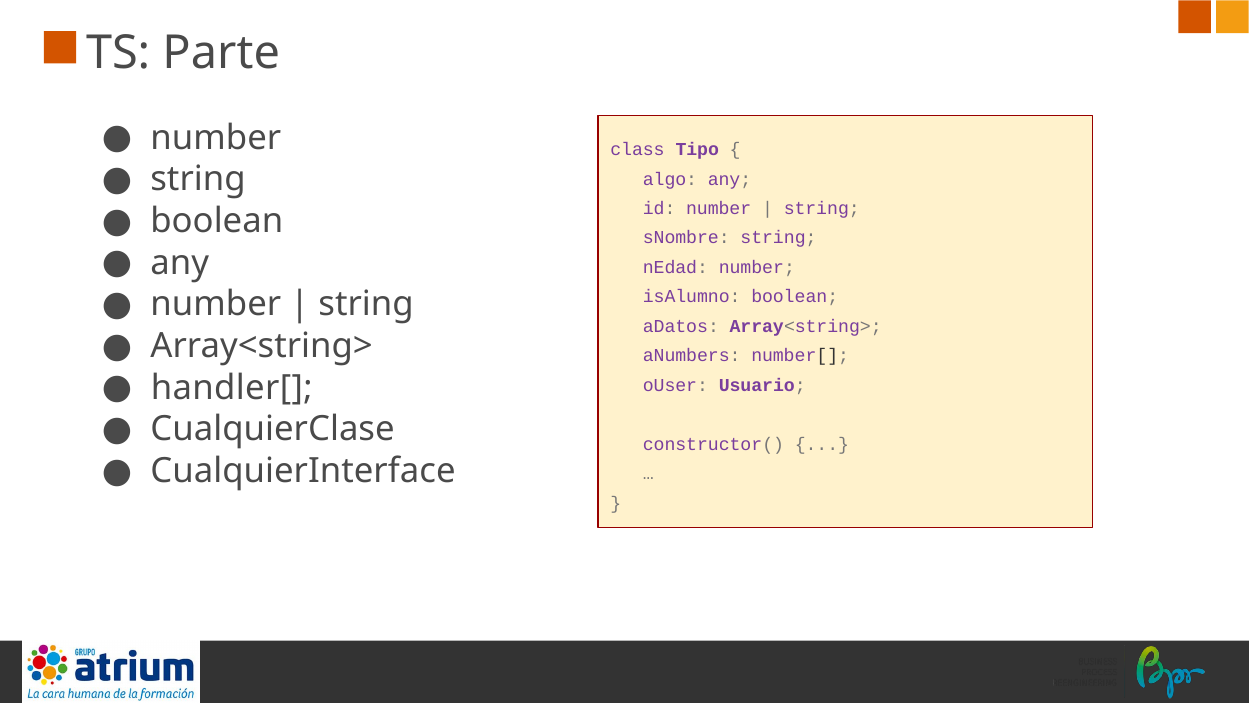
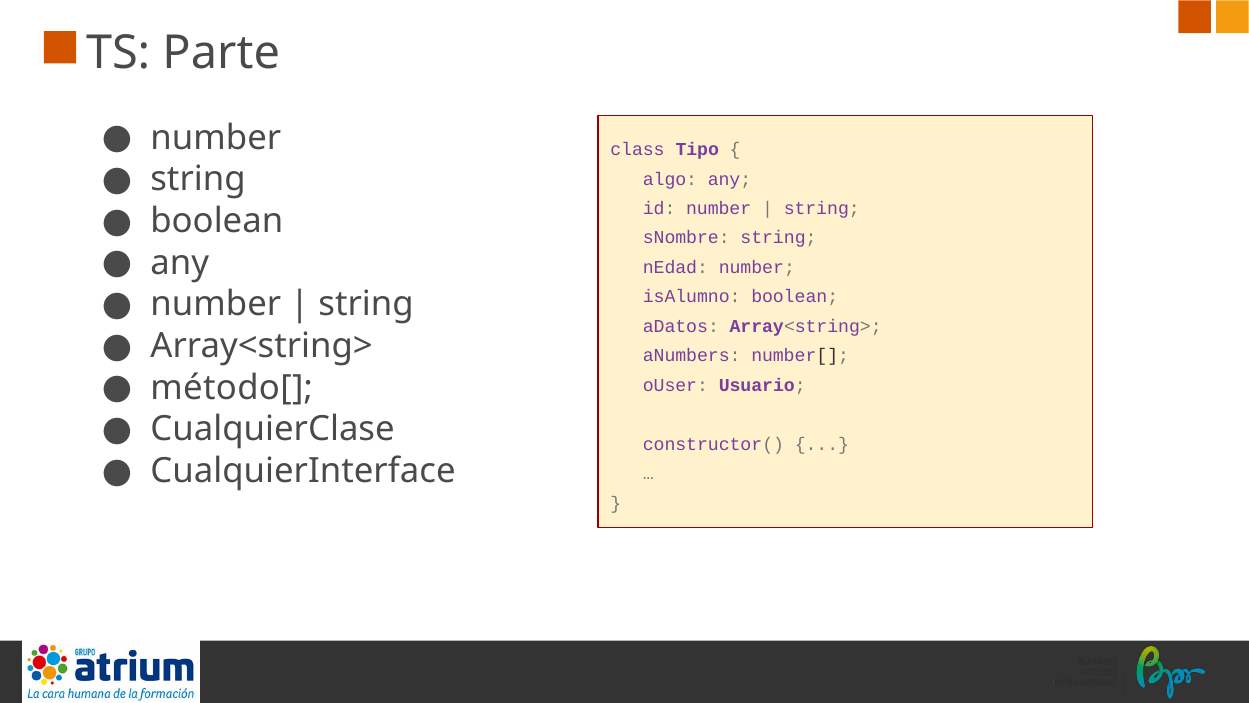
handler[: handler[ -> método[
